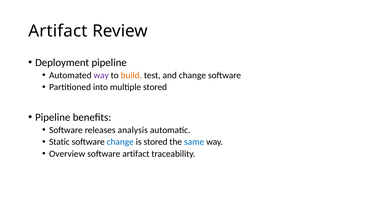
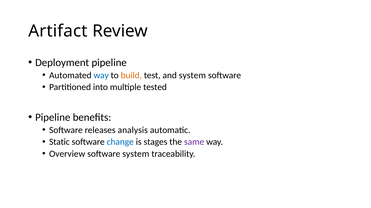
way at (101, 75) colour: purple -> blue
and change: change -> system
multiple stored: stored -> tested
is stored: stored -> stages
same colour: blue -> purple
software artifact: artifact -> system
